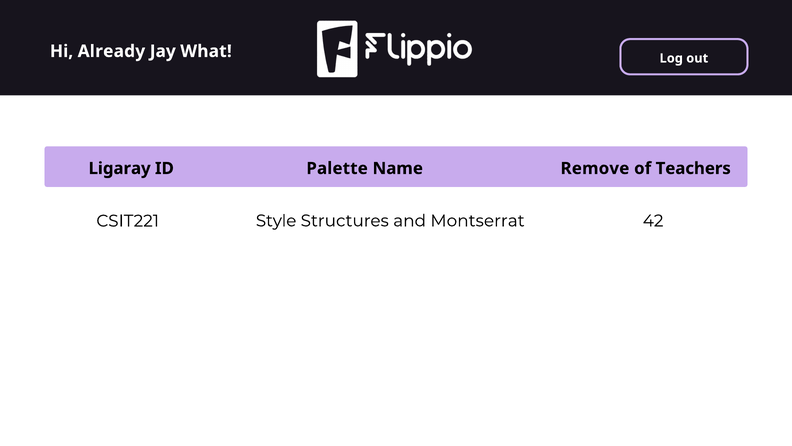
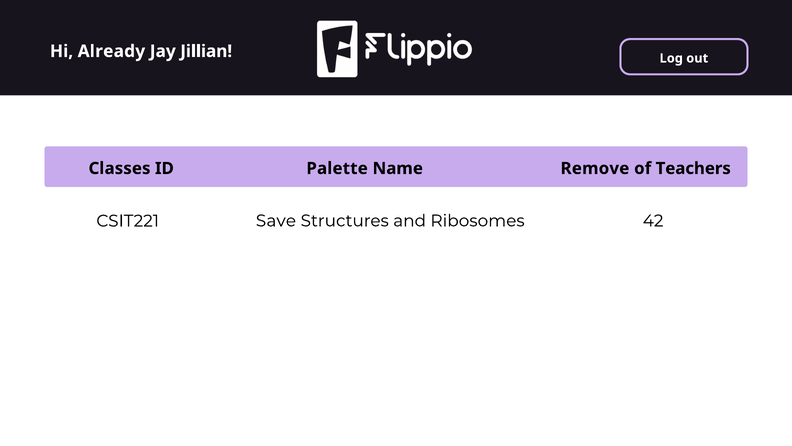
What: What -> Jillian
Ligaray: Ligaray -> Classes
Style: Style -> Save
Montserrat: Montserrat -> Ribosomes
